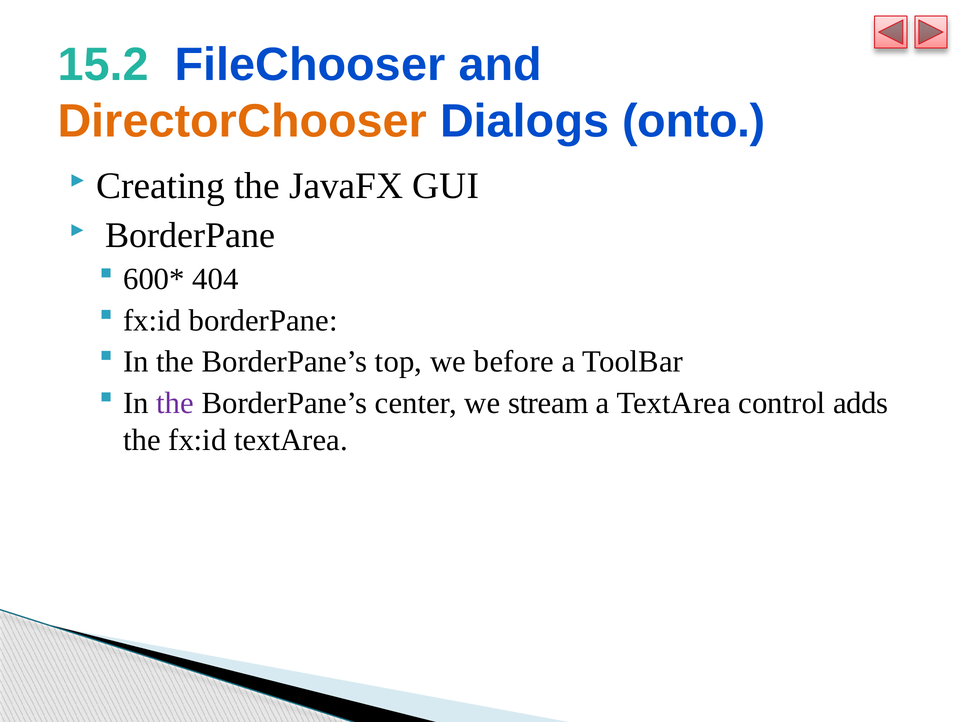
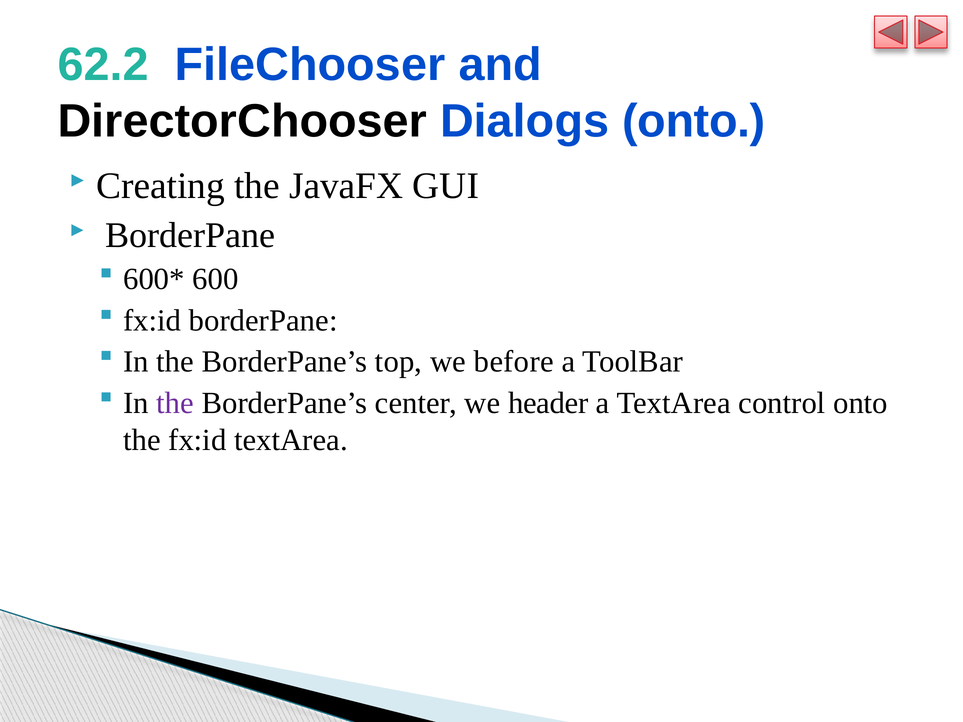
15.2: 15.2 -> 62.2
DirectorChooser colour: orange -> black
404: 404 -> 600
stream: stream -> header
control adds: adds -> onto
